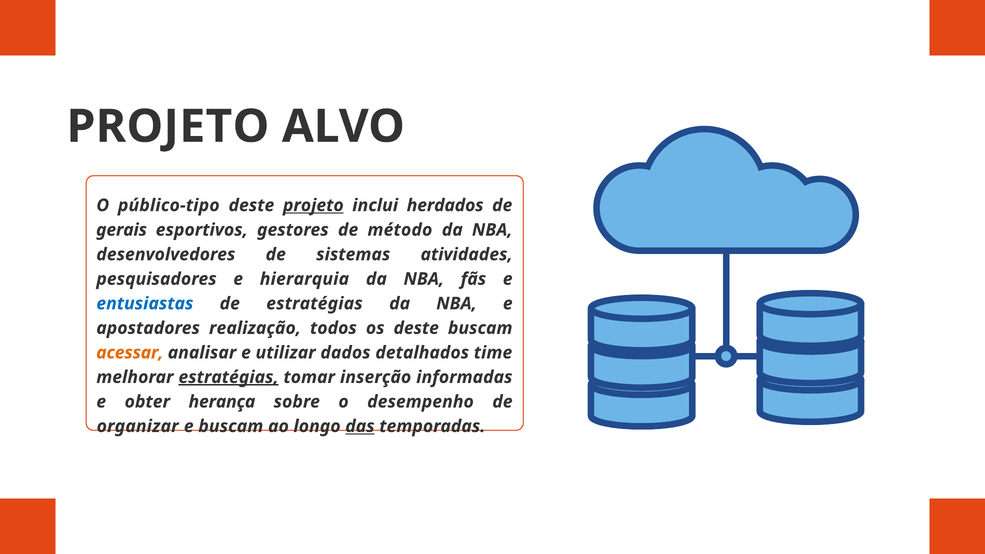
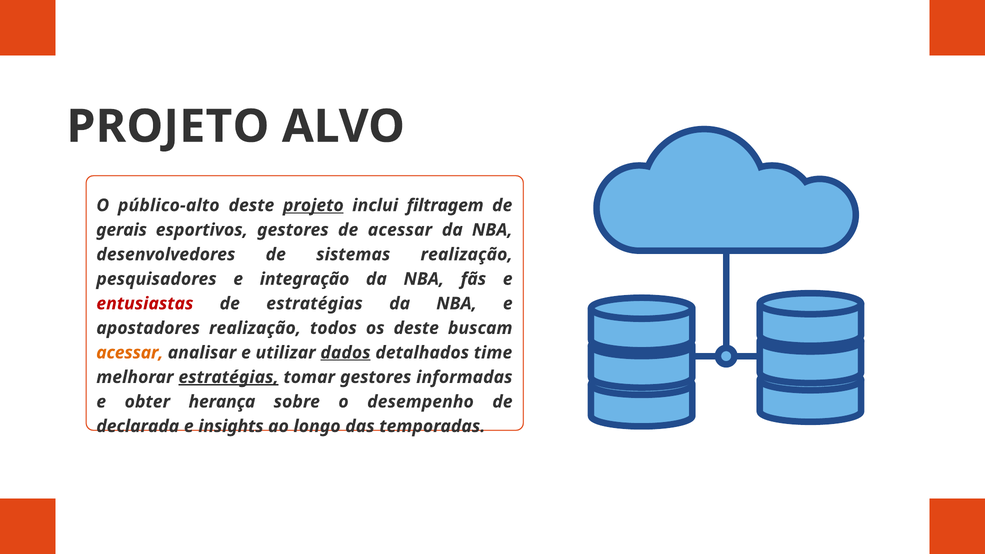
público-tipo: público-tipo -> público-alto
herdados: herdados -> filtragem
de método: método -> acessar
sistemas atividades: atividades -> realização
hierarquia: hierarquia -> integração
entusiastas colour: blue -> red
dados underline: none -> present
tomar inserção: inserção -> gestores
organizar: organizar -> declarada
e buscam: buscam -> insights
das underline: present -> none
